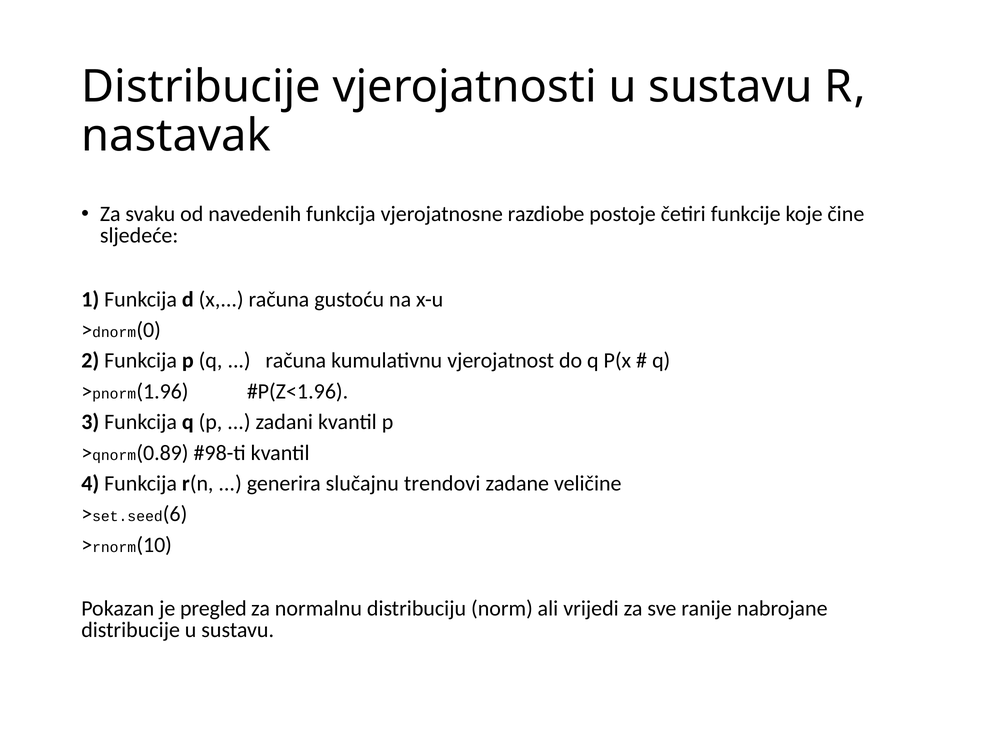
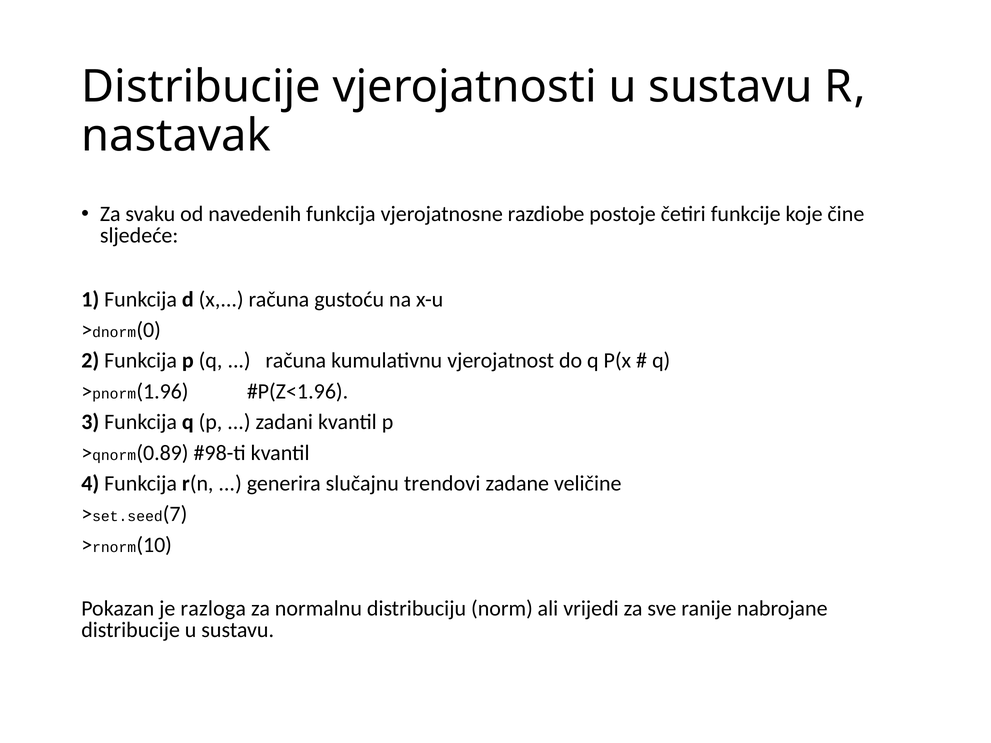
6: 6 -> 7
pregled: pregled -> razloga
